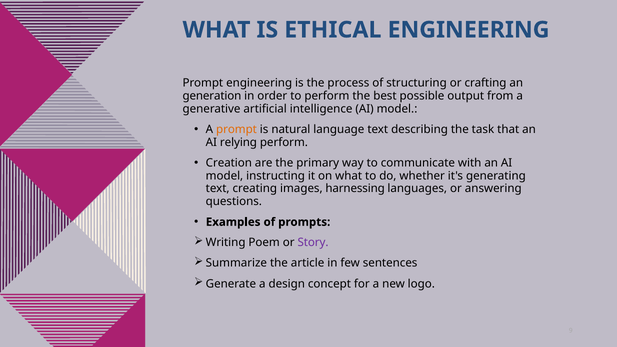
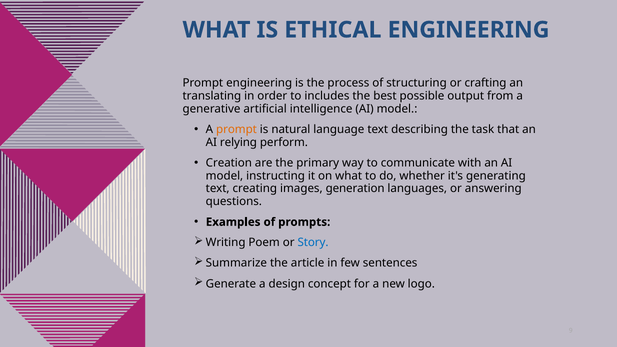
generation: generation -> translating
to perform: perform -> includes
harnessing: harnessing -> generation
Story colour: purple -> blue
